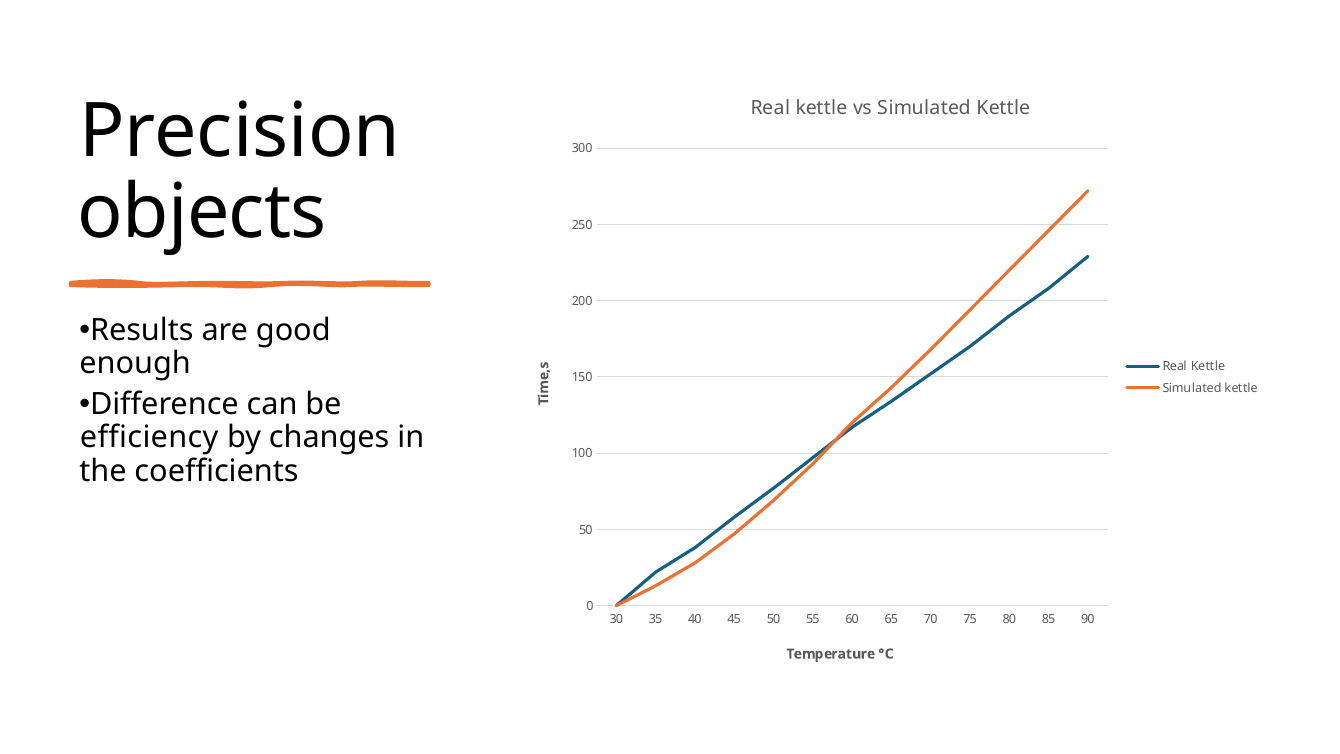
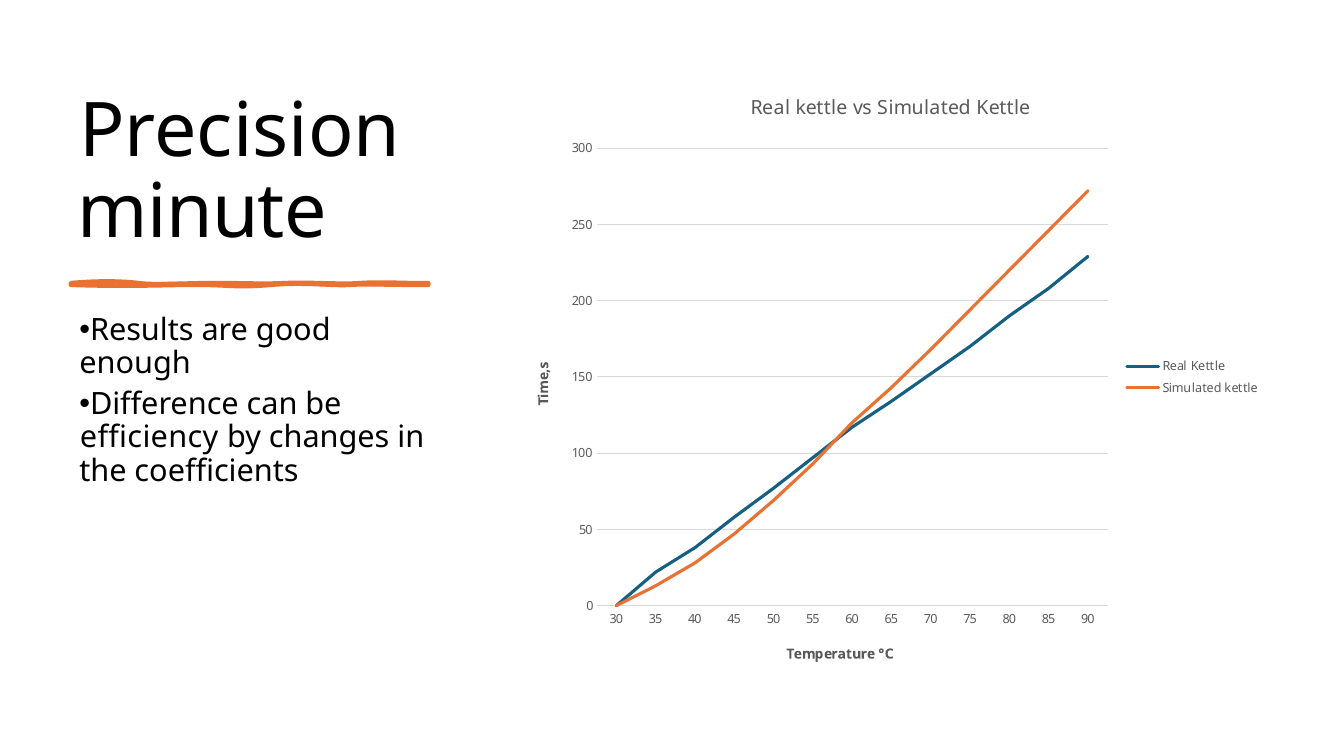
objects: objects -> minute
